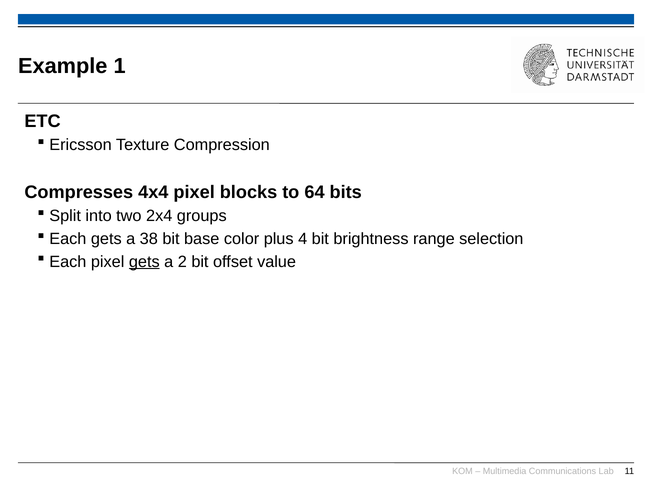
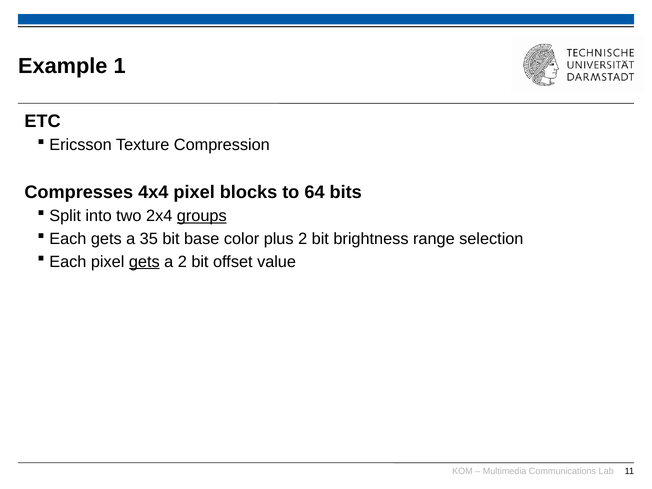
groups underline: none -> present
38: 38 -> 35
plus 4: 4 -> 2
